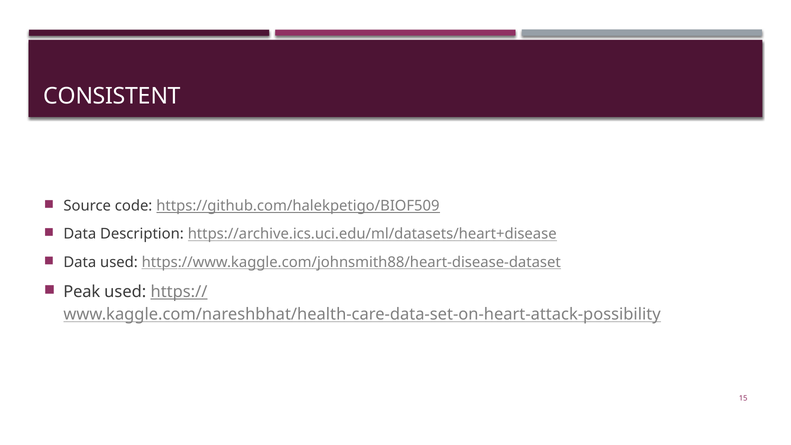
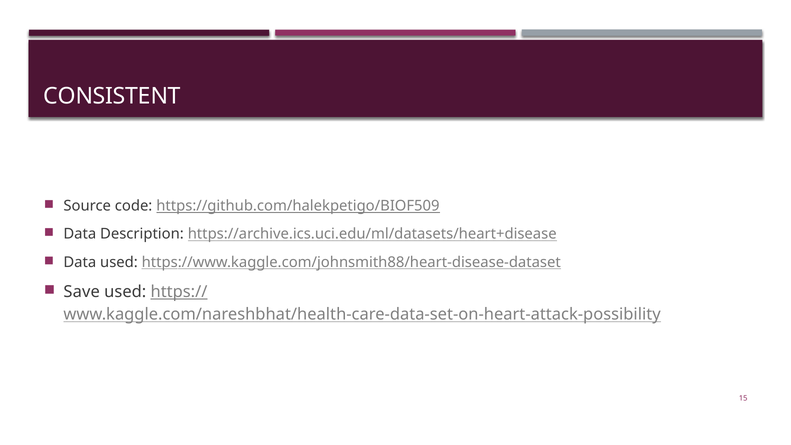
Peak: Peak -> Save
